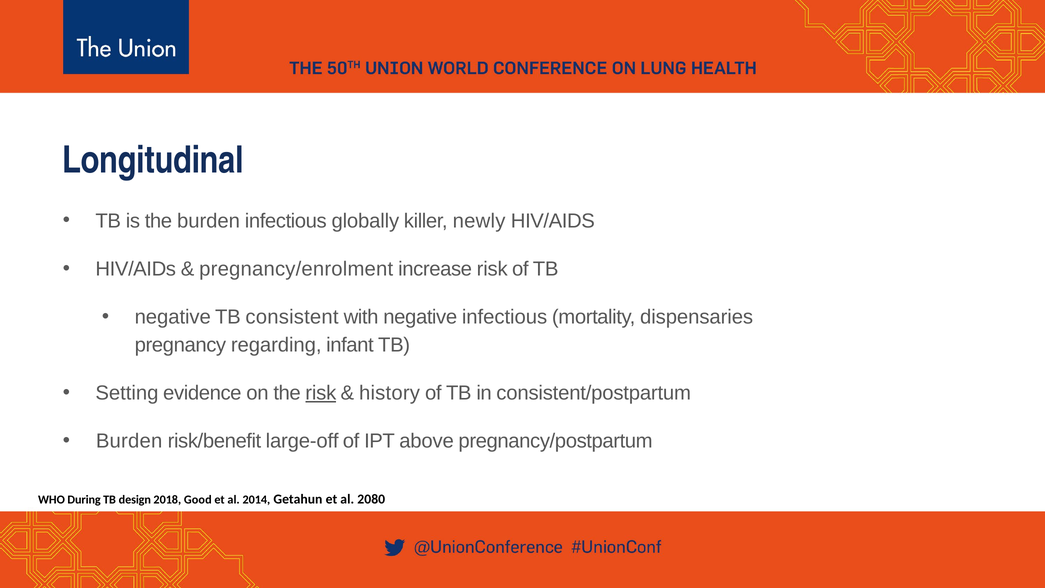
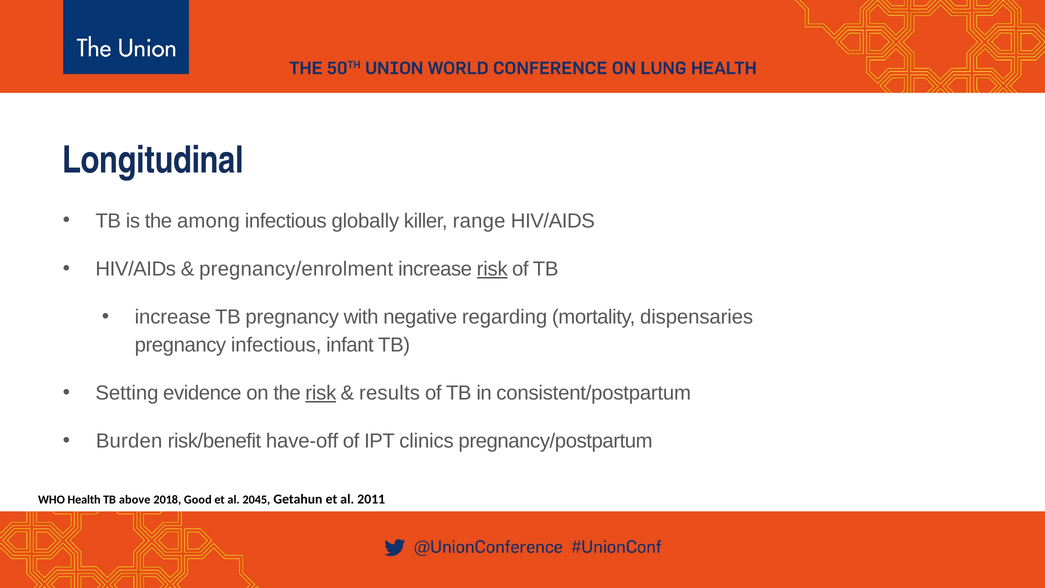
the burden: burden -> among
newly: newly -> range
risk at (492, 269) underline: none -> present
negative at (173, 317): negative -> increase
TB consistent: consistent -> pregnancy
negative infectious: infectious -> regarding
pregnancy regarding: regarding -> infectious
history: history -> results
large-off: large-off -> have-off
above: above -> clinics
During: During -> Health
design: design -> above
2014: 2014 -> 2045
2080: 2080 -> 2011
